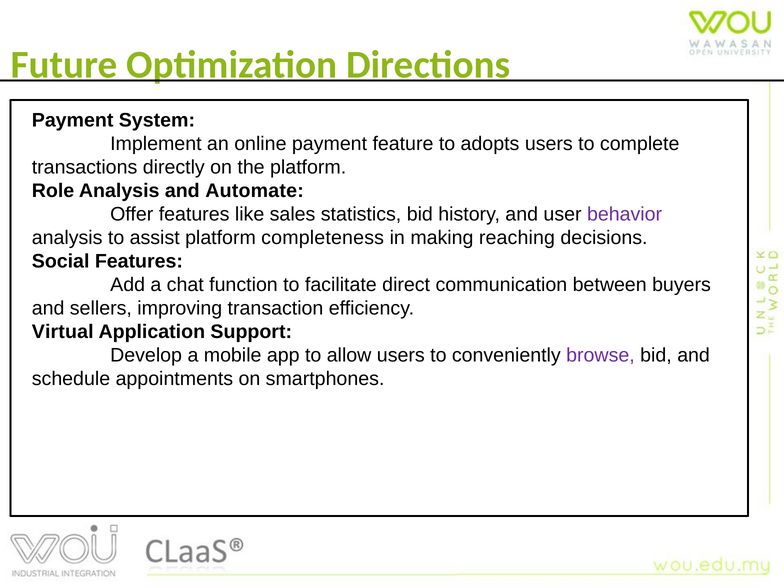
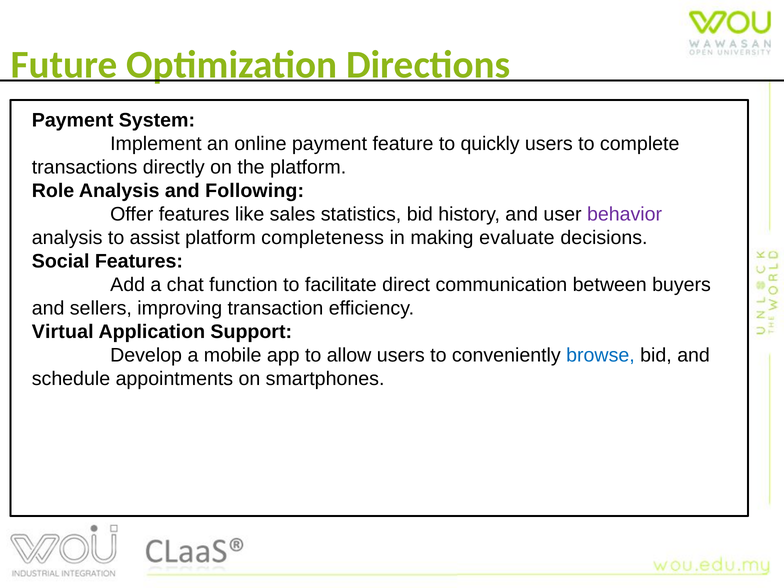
adopts: adopts -> quickly
Automate: Automate -> Following
reaching: reaching -> evaluate
browse colour: purple -> blue
